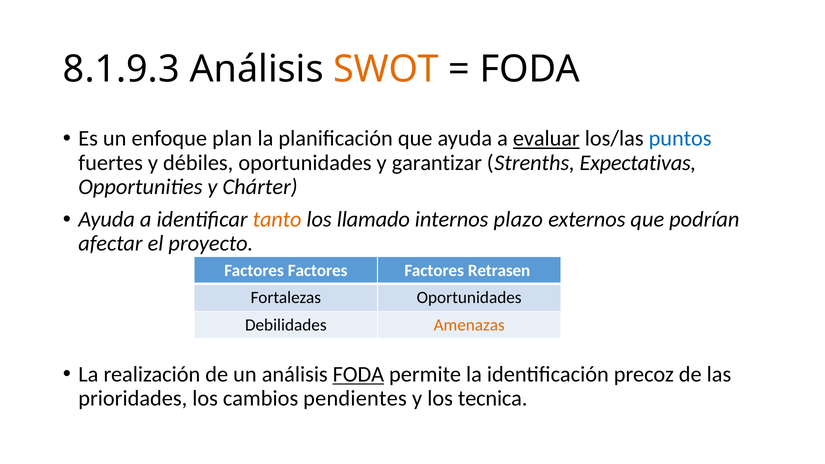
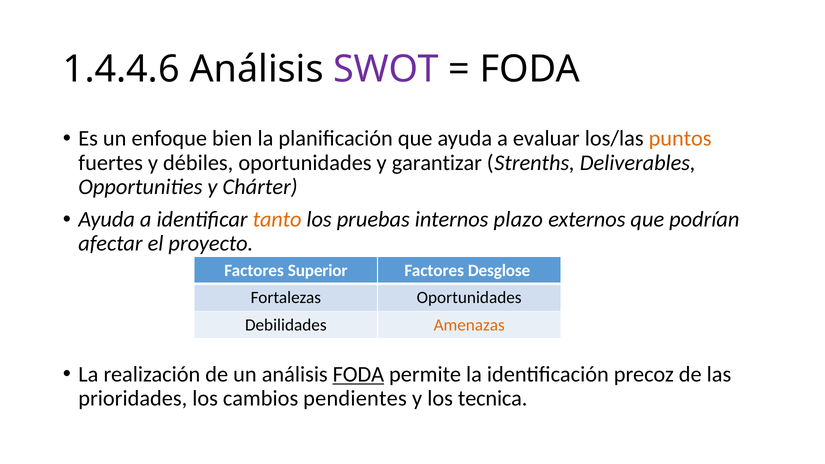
8.1.9.3: 8.1.9.3 -> 1.4.4.6
SWOT colour: orange -> purple
plan: plan -> bien
evaluar underline: present -> none
puntos colour: blue -> orange
Expectativas: Expectativas -> Deliverables
llamado: llamado -> pruebas
Factores at (318, 270): Factores -> Superior
Retrasen: Retrasen -> Desglose
